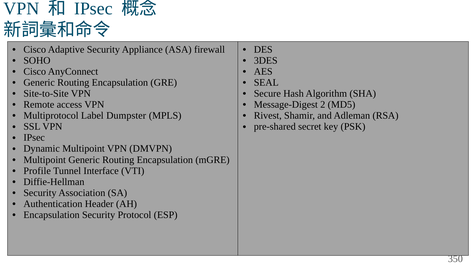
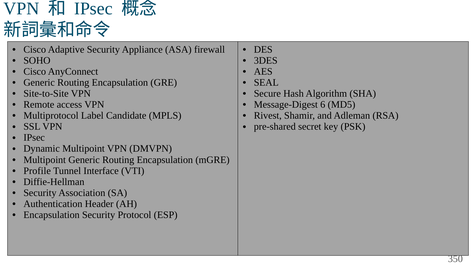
2: 2 -> 6
Dumpster: Dumpster -> Candidate
